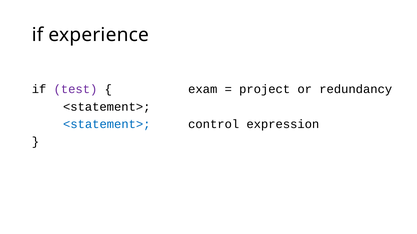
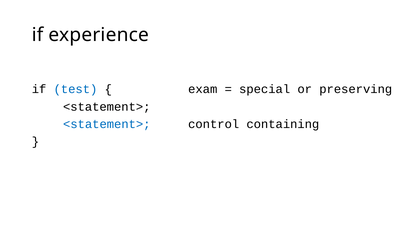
test colour: purple -> blue
project: project -> special
redundancy: redundancy -> preserving
expression: expression -> containing
